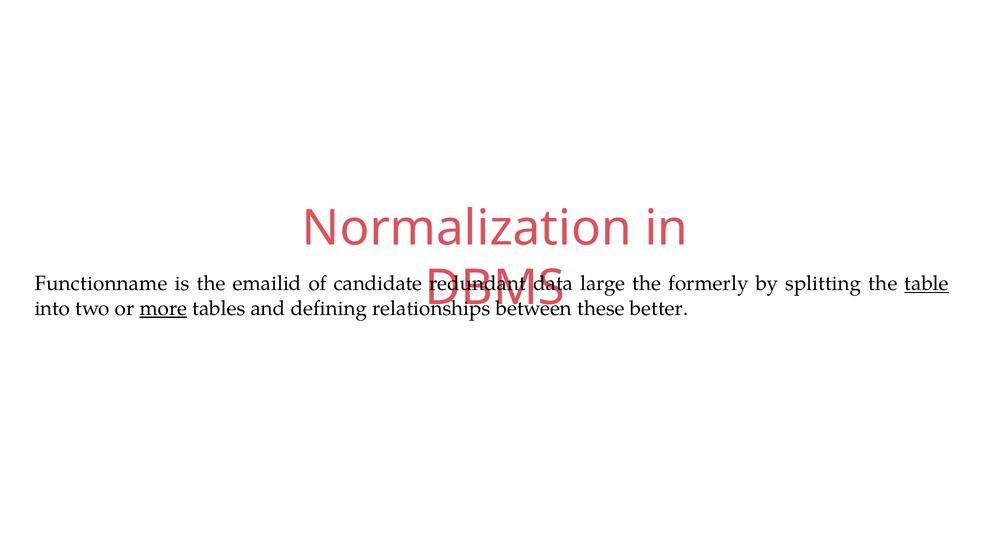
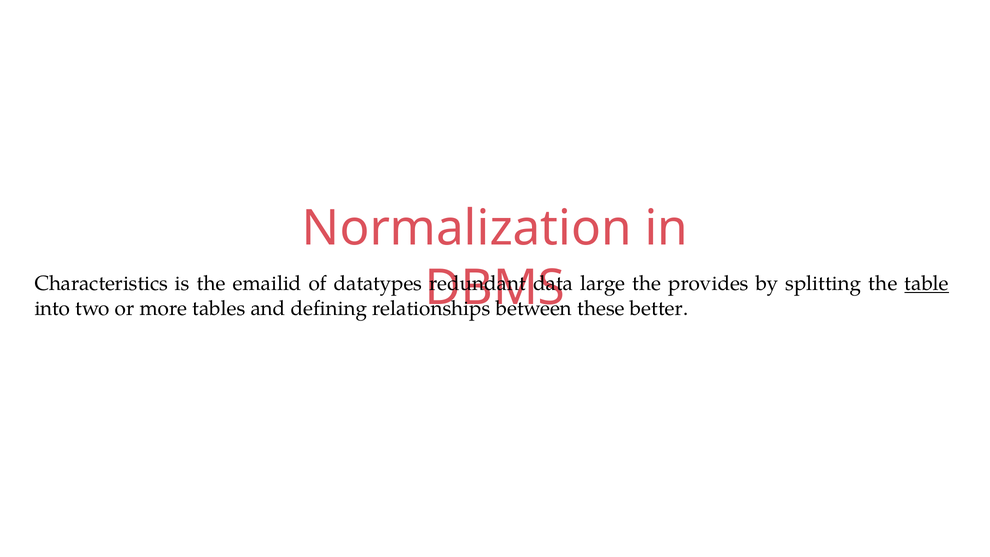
Functionname: Functionname -> Characteristics
candidate: candidate -> datatypes
formerly: formerly -> provides
more underline: present -> none
